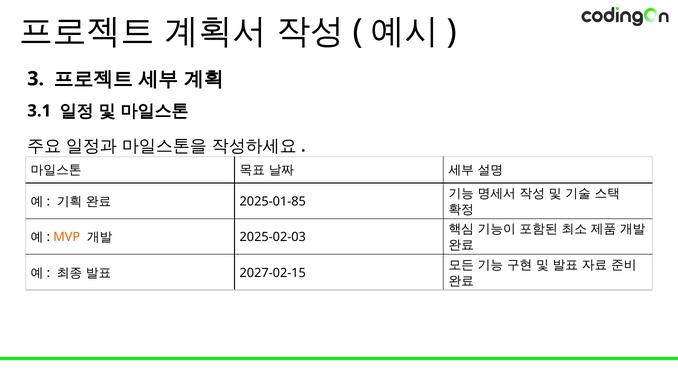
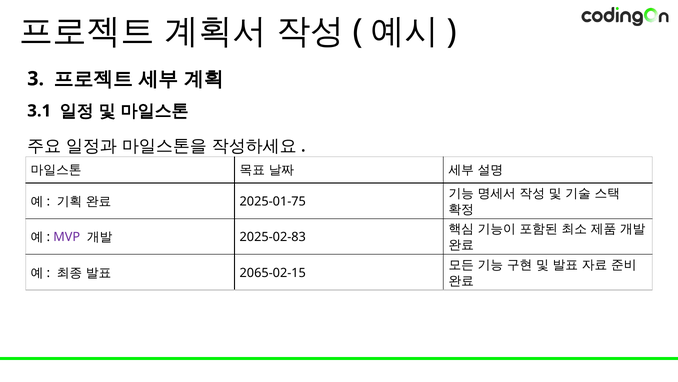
2025-01-85: 2025-01-85 -> 2025-01-75
MVP colour: orange -> purple
2025-02-03: 2025-02-03 -> 2025-02-83
2027-02-15: 2027-02-15 -> 2065-02-15
